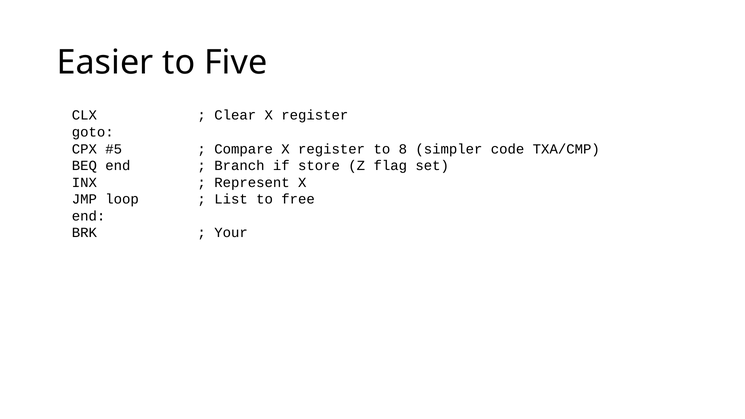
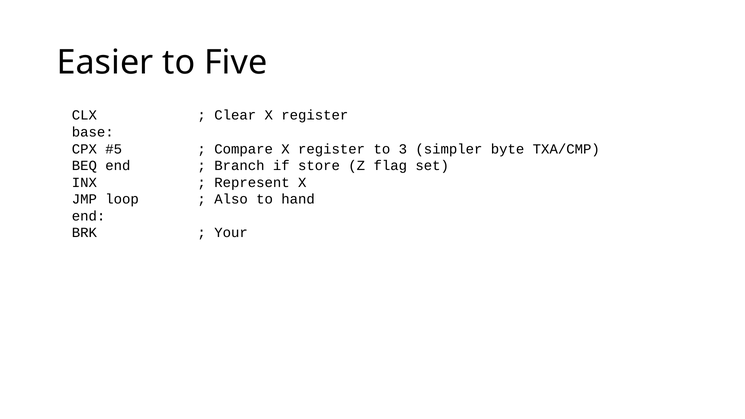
goto: goto -> base
8: 8 -> 3
code: code -> byte
List: List -> Also
free: free -> hand
